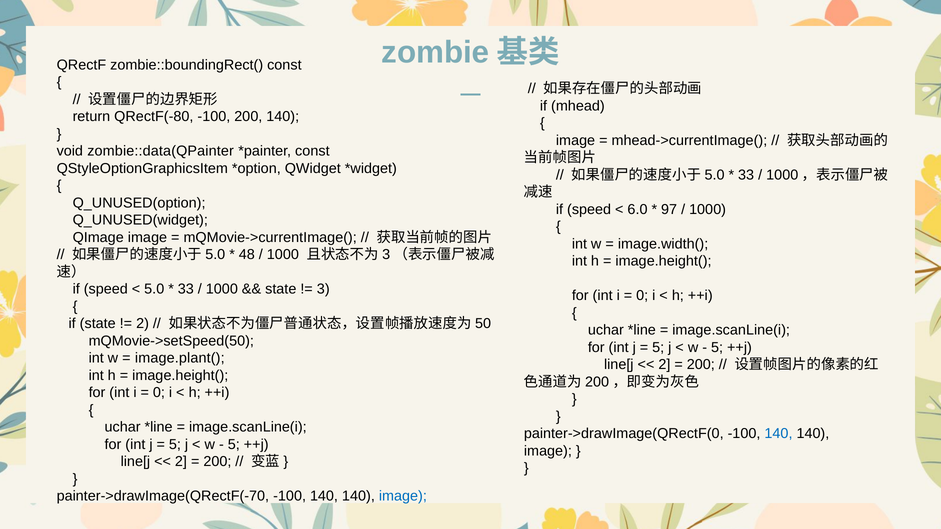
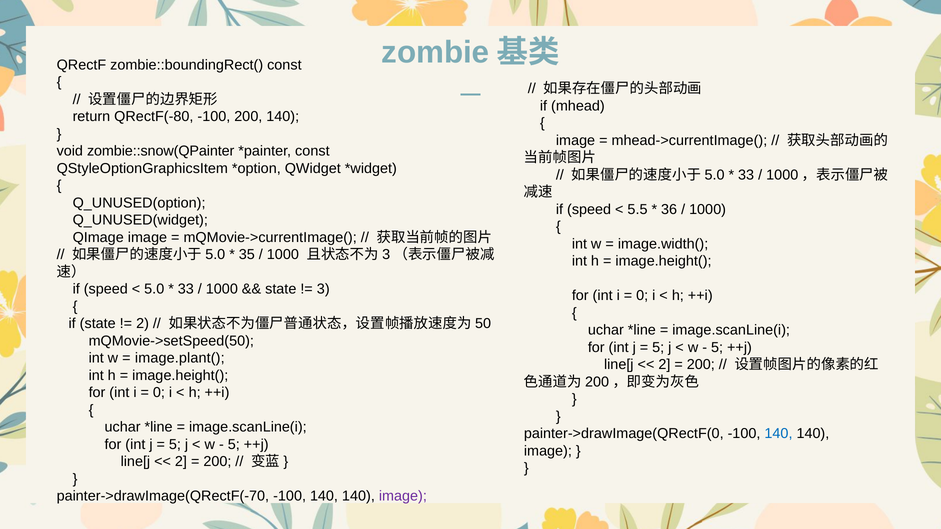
zombie::data(QPainter: zombie::data(QPainter -> zombie::snow(QPainter
6.0: 6.0 -> 5.5
97: 97 -> 36
48: 48 -> 35
image at (403, 497) colour: blue -> purple
